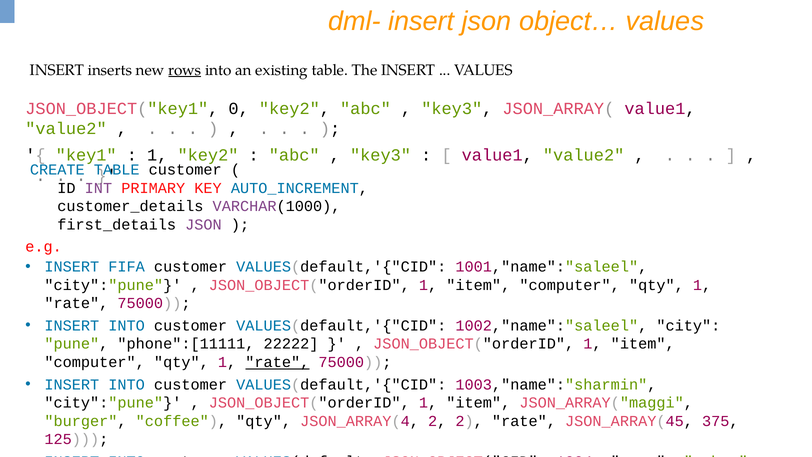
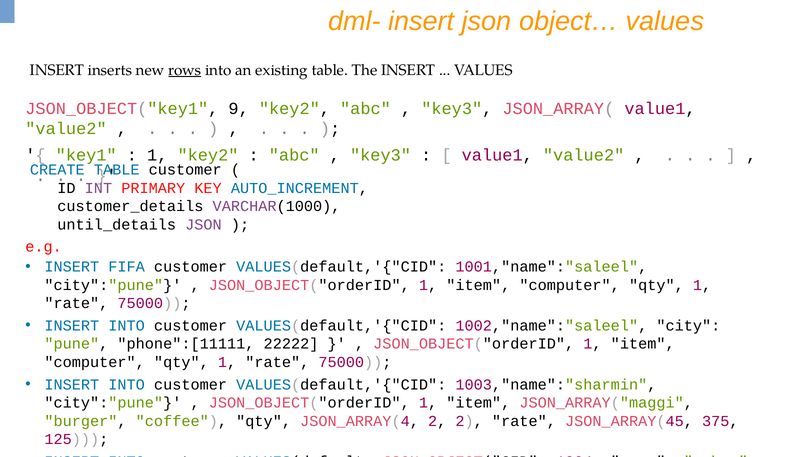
0: 0 -> 9
first_details: first_details -> until_details
rate at (277, 362) underline: present -> none
